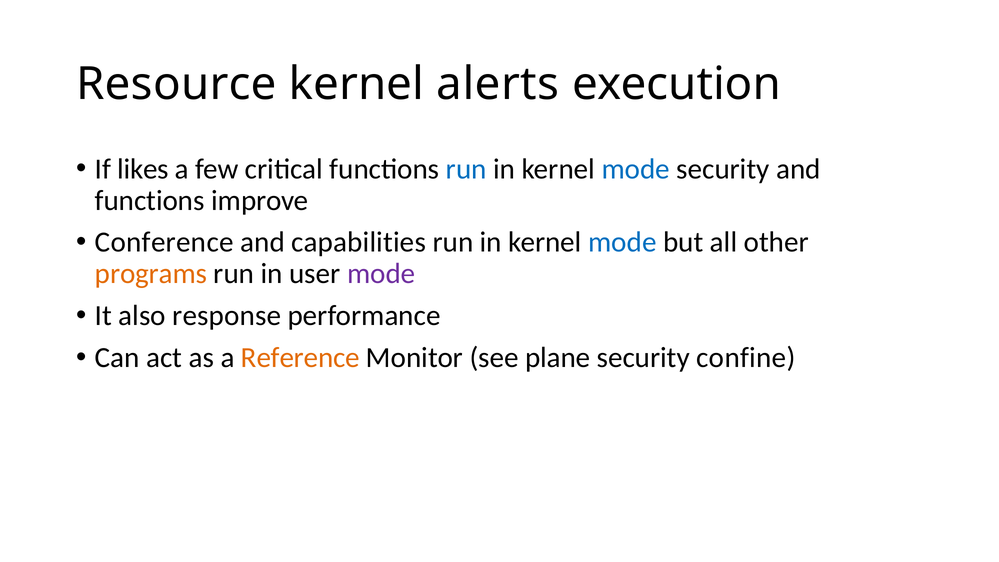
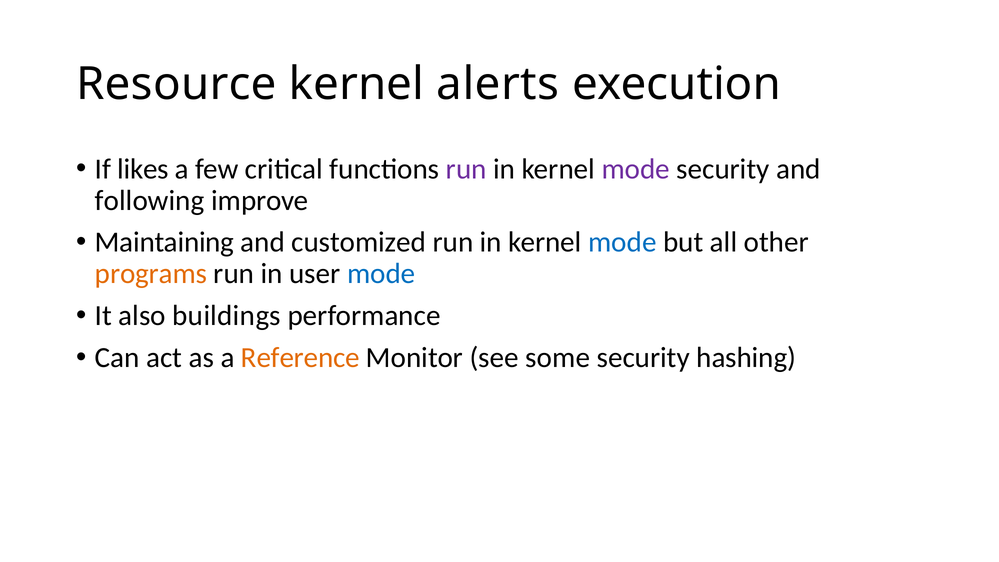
run at (466, 169) colour: blue -> purple
mode at (636, 169) colour: blue -> purple
functions at (150, 200): functions -> following
Conference: Conference -> Maintaining
capabilities: capabilities -> customized
mode at (381, 274) colour: purple -> blue
response: response -> buildings
plane: plane -> some
confine: confine -> hashing
